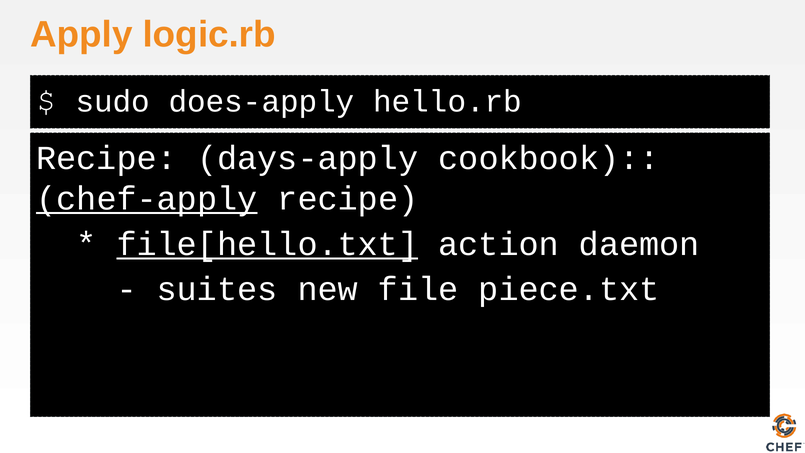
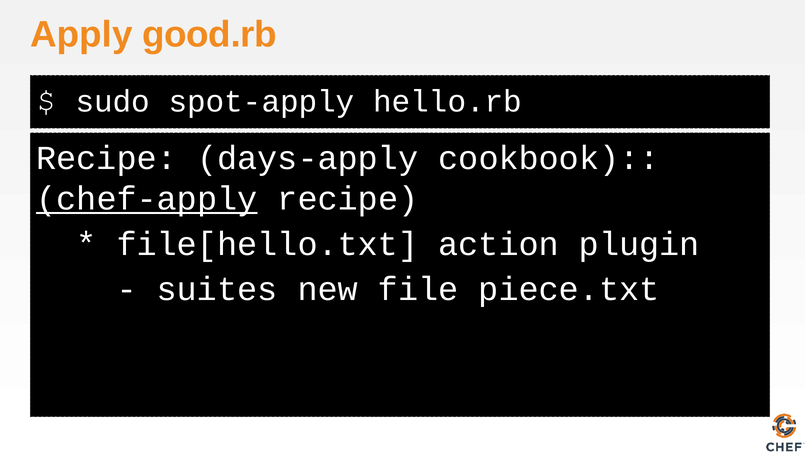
logic.rb: logic.rb -> good.rb
does-apply: does-apply -> spot-apply
file[hello.txt underline: present -> none
daemon: daemon -> plugin
